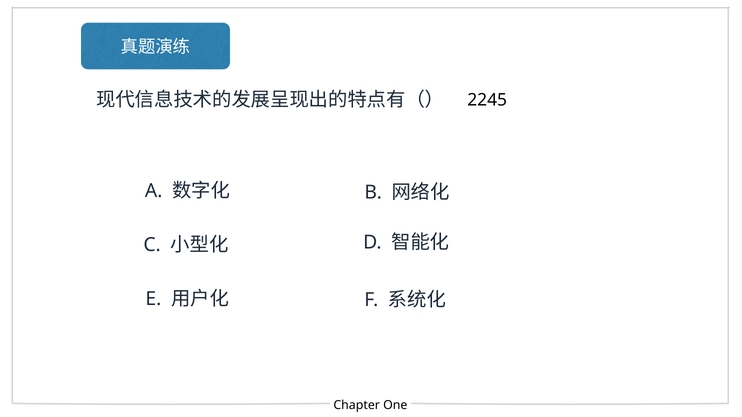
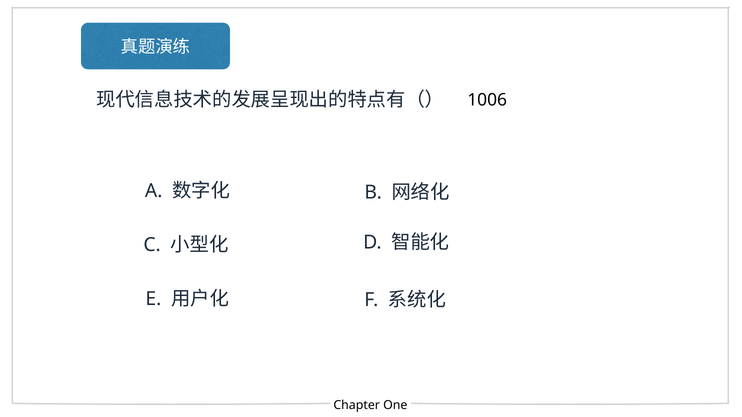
2245: 2245 -> 1006
